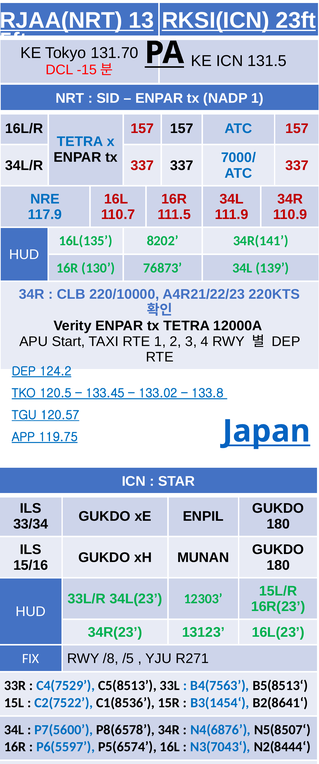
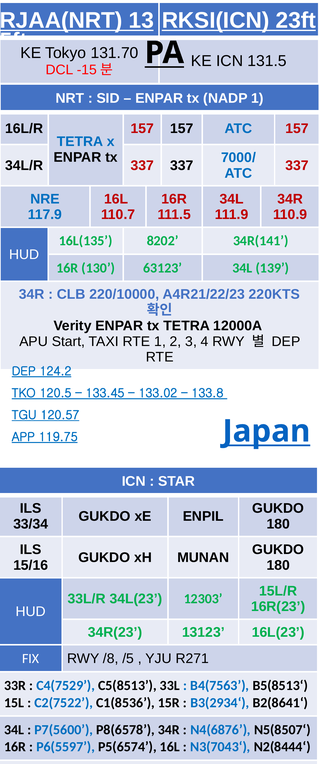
76873: 76873 -> 63123
B3(1454‘: B3(1454‘ -> B3(2934‘
